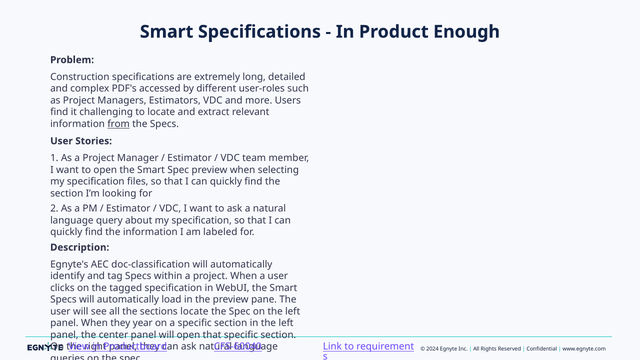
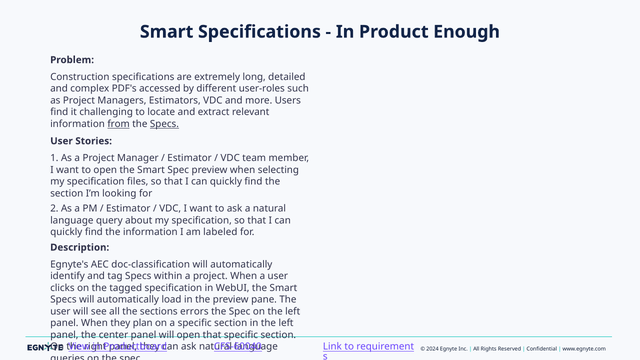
Specs at (164, 124) underline: none -> present
sections locate: locate -> errors
year: year -> plan
